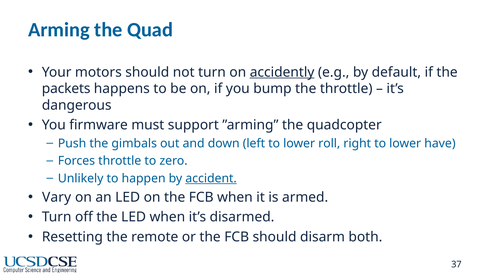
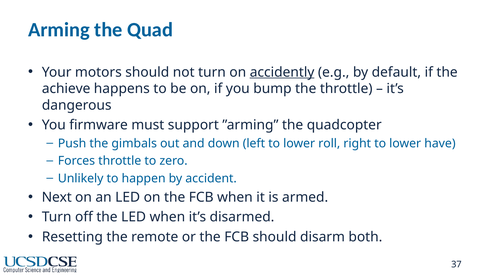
packets: packets -> achieve
accident underline: present -> none
Vary: Vary -> Next
